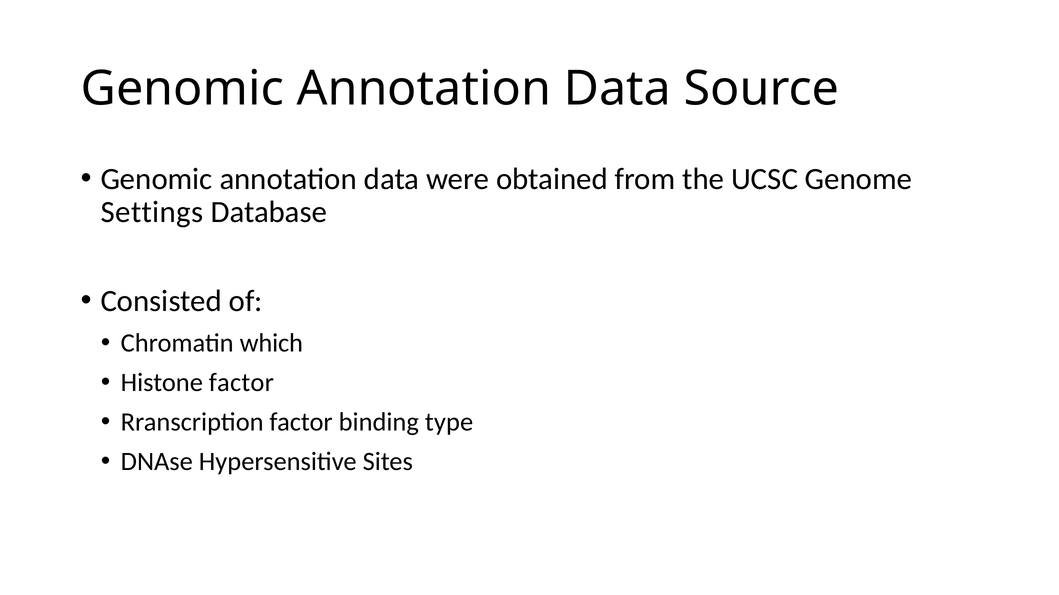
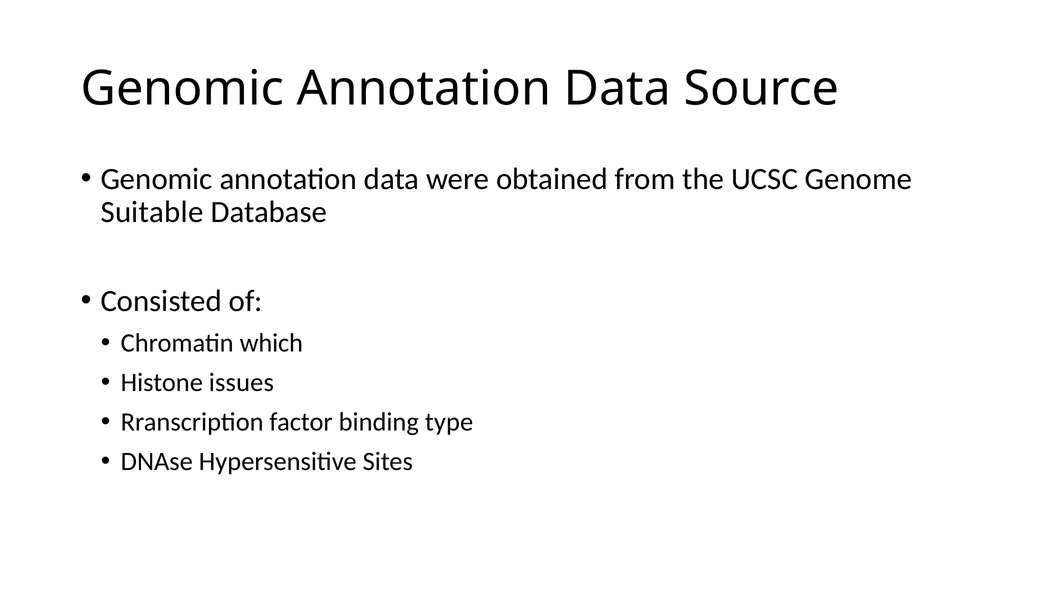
Settings: Settings -> Suitable
Histone factor: factor -> issues
